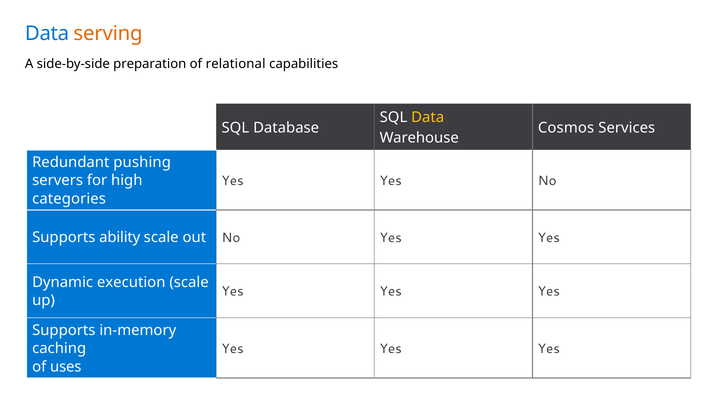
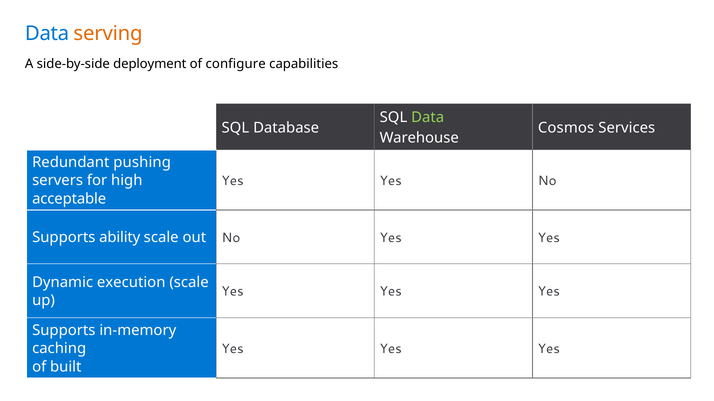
preparation: preparation -> deployment
relational: relational -> configure
Data at (428, 118) colour: yellow -> light green
categories: categories -> acceptable
uses: uses -> built
